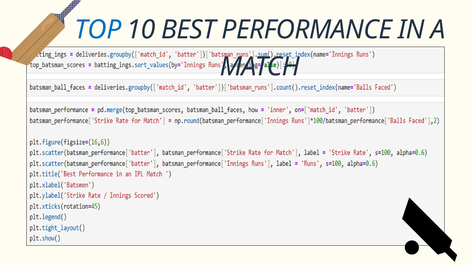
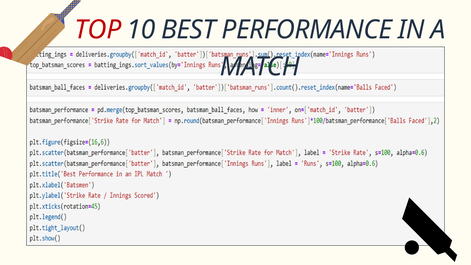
TOP colour: blue -> red
